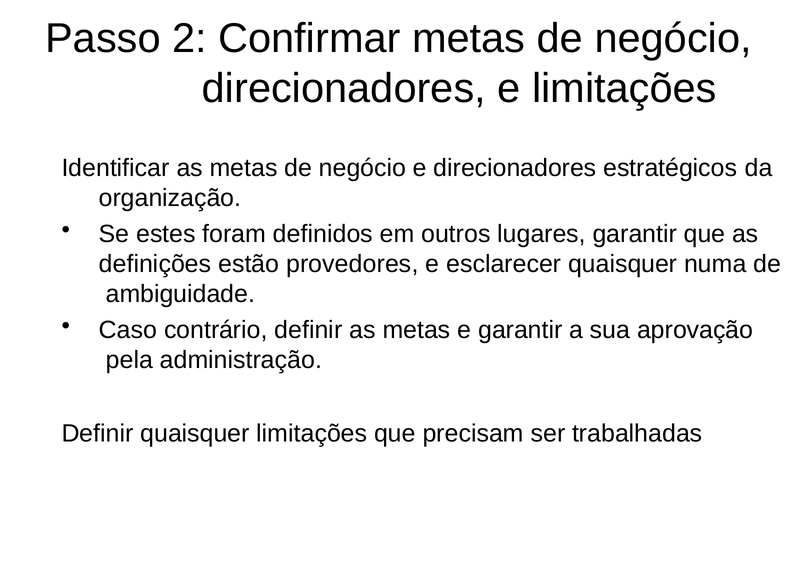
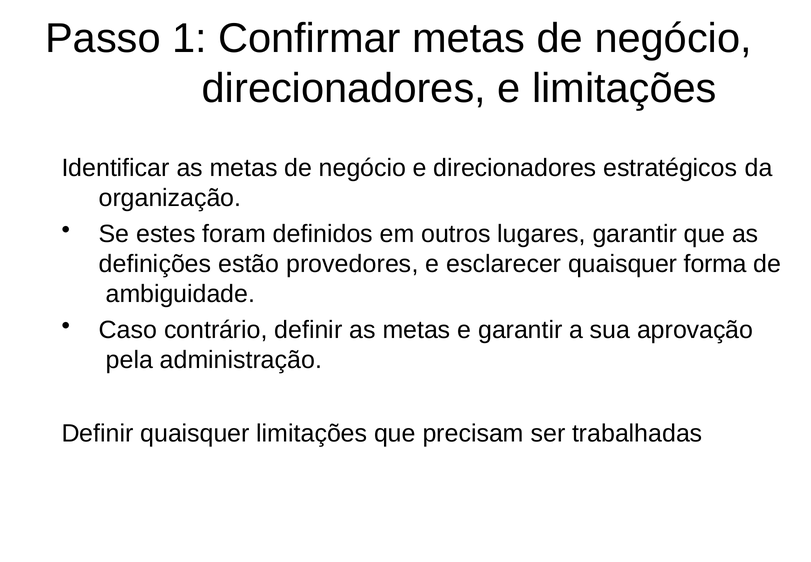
2: 2 -> 1
numa: numa -> forma
